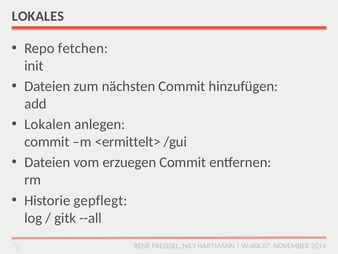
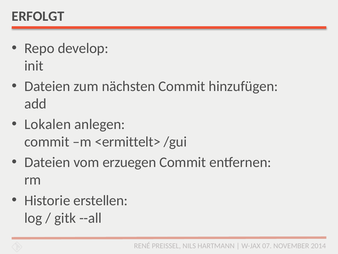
LOKALES: LOKALES -> ERFOLGT
fetchen: fetchen -> develop
gepflegt: gepflegt -> erstellen
